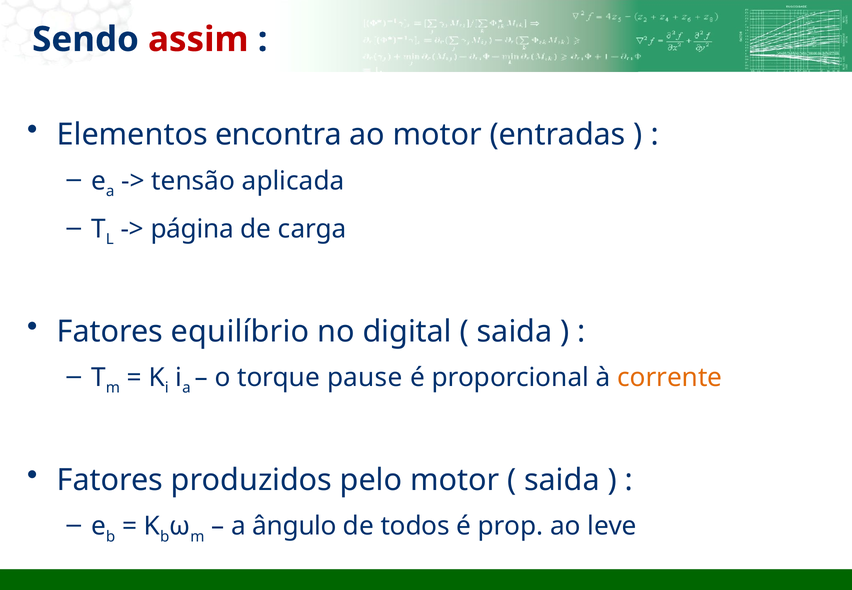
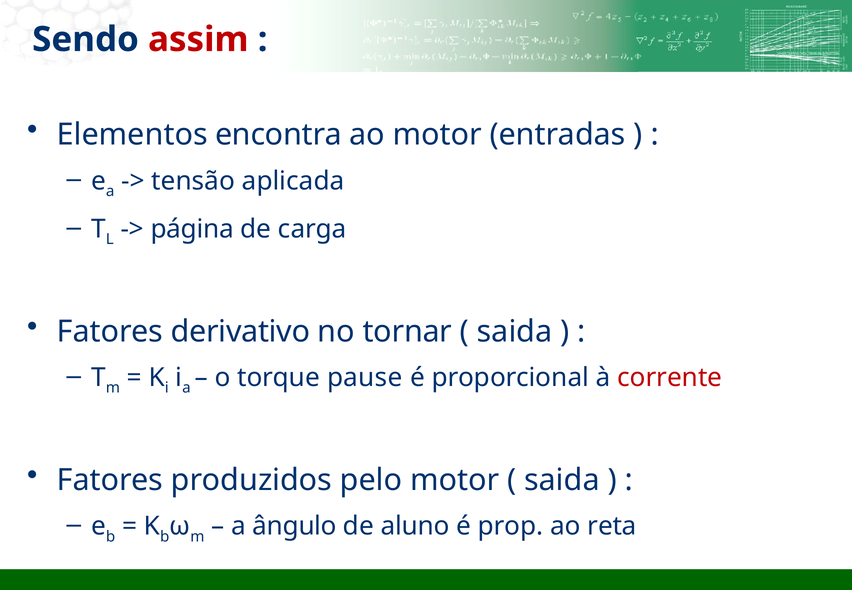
equilíbrio: equilíbrio -> derivativo
digital: digital -> tornar
corrente colour: orange -> red
todos: todos -> aluno
leve: leve -> reta
